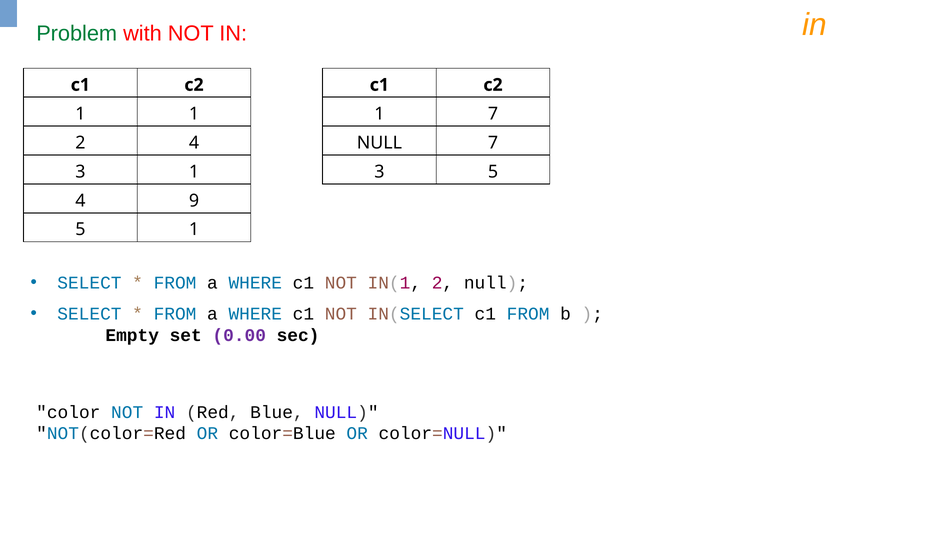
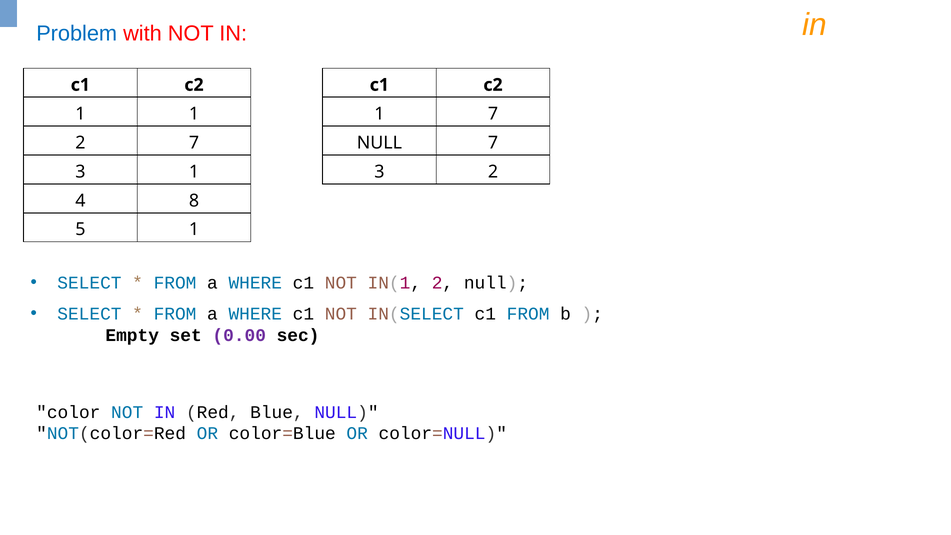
Problem colour: green -> blue
2 4: 4 -> 7
3 5: 5 -> 2
9: 9 -> 8
